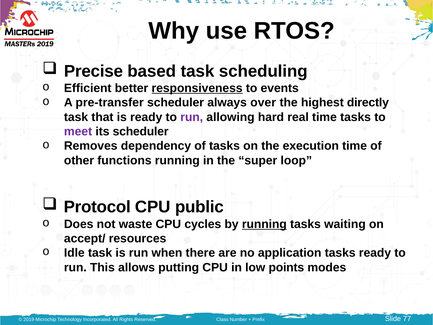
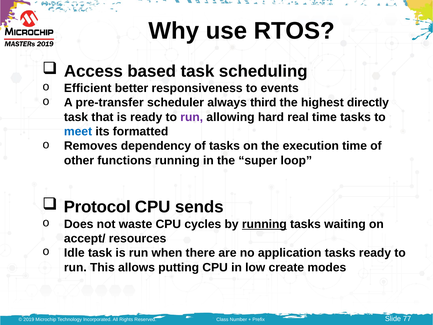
Precise: Precise -> Access
responsiveness underline: present -> none
over: over -> third
meet colour: purple -> blue
its scheduler: scheduler -> formatted
public: public -> sends
points: points -> create
